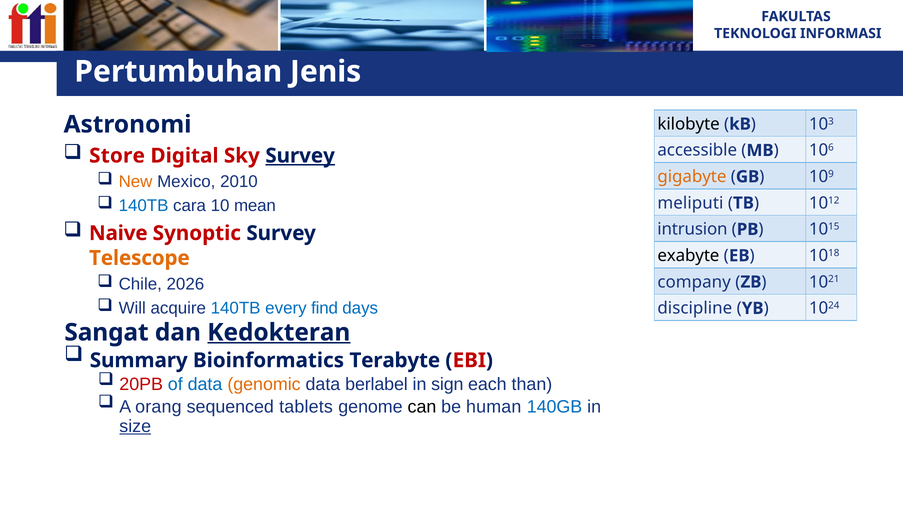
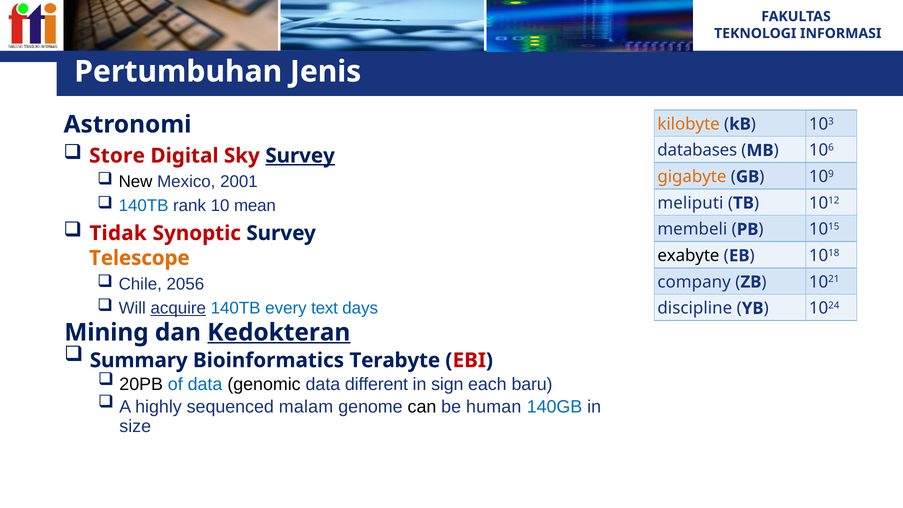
kilobyte colour: black -> orange
accessible: accessible -> databases
New colour: orange -> black
2010: 2010 -> 2001
cara: cara -> rank
Naive: Naive -> Tidak
intrusion: intrusion -> membeli
2026: 2026 -> 2056
acquire underline: none -> present
find: find -> text
Sangat: Sangat -> Mining
20PB colour: red -> black
genomic colour: orange -> black
berlabel: berlabel -> different
than: than -> baru
orang: orang -> highly
tablets: tablets -> malam
size underline: present -> none
